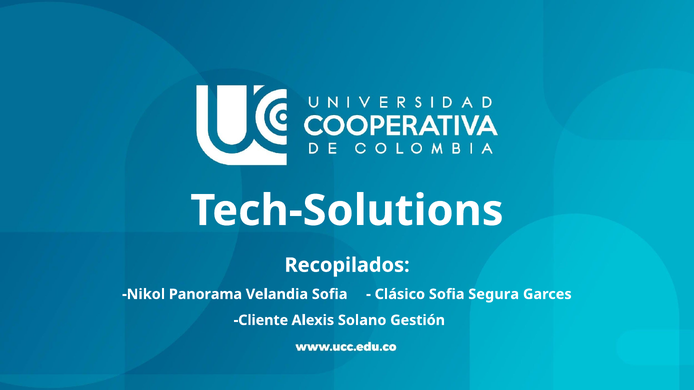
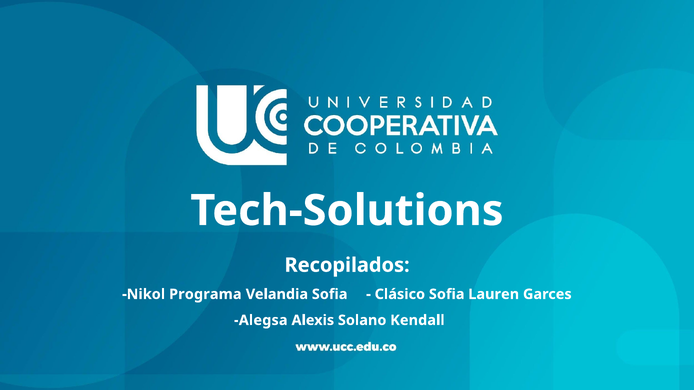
Panorama: Panorama -> Programa
Segura: Segura -> Lauren
Cliente: Cliente -> Alegsa
Gestión: Gestión -> Kendall
